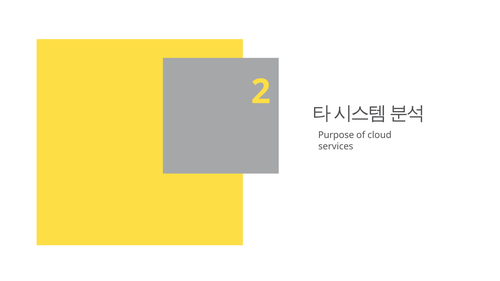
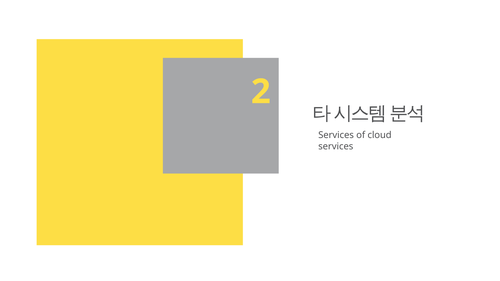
Purpose at (336, 135): Purpose -> Services
